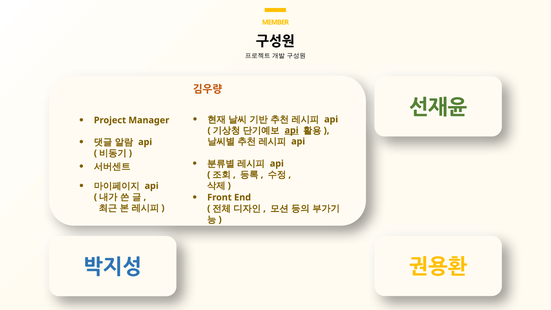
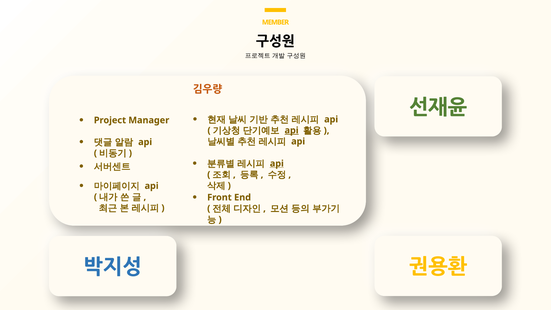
api at (277, 164) underline: none -> present
